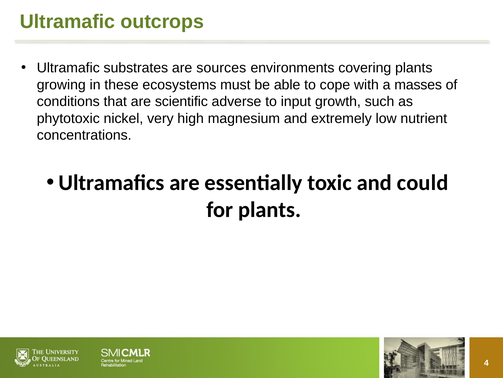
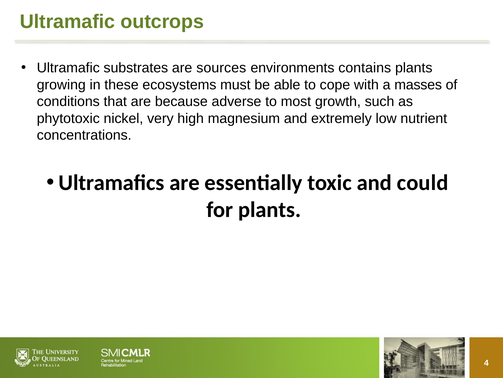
covering: covering -> contains
scientific: scientific -> because
input: input -> most
